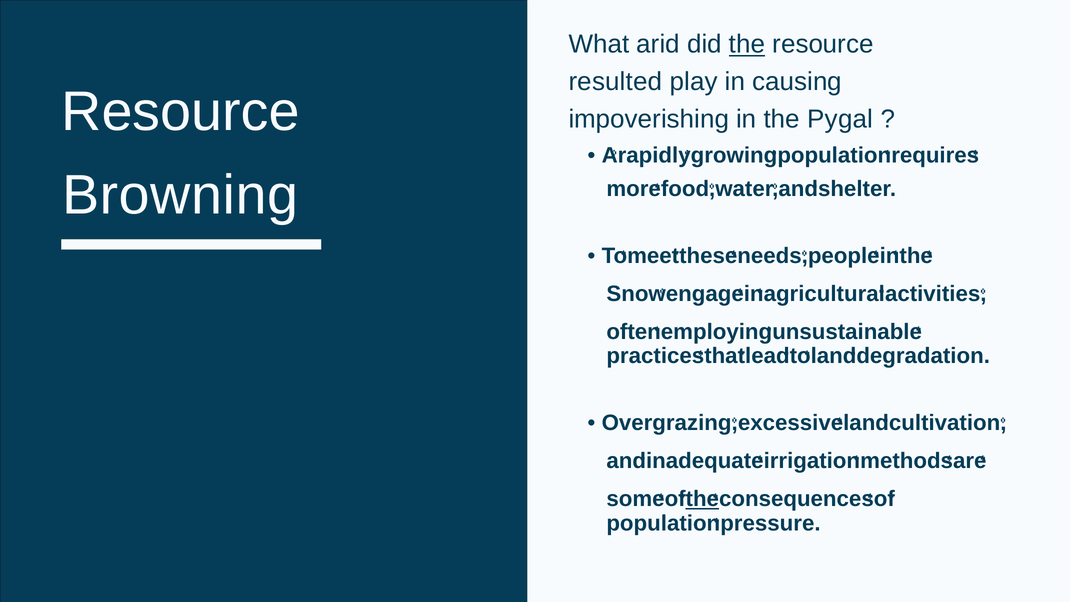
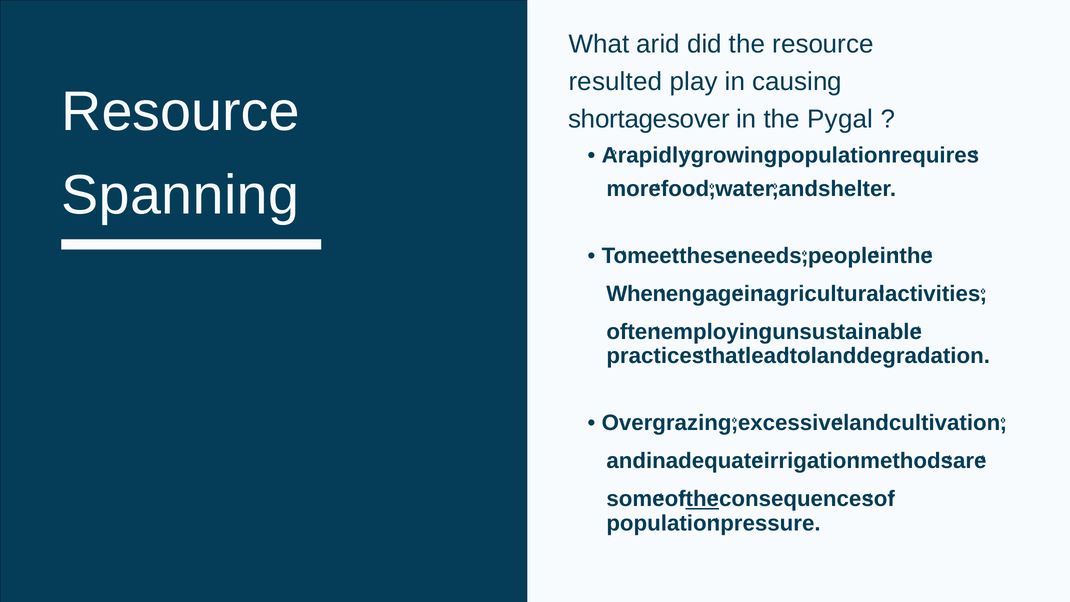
the at (747, 44) underline: present -> none
impoverishing: impoverishing -> shortagesover
Browning: Browning -> Spanning
Snow: Snow -> When
